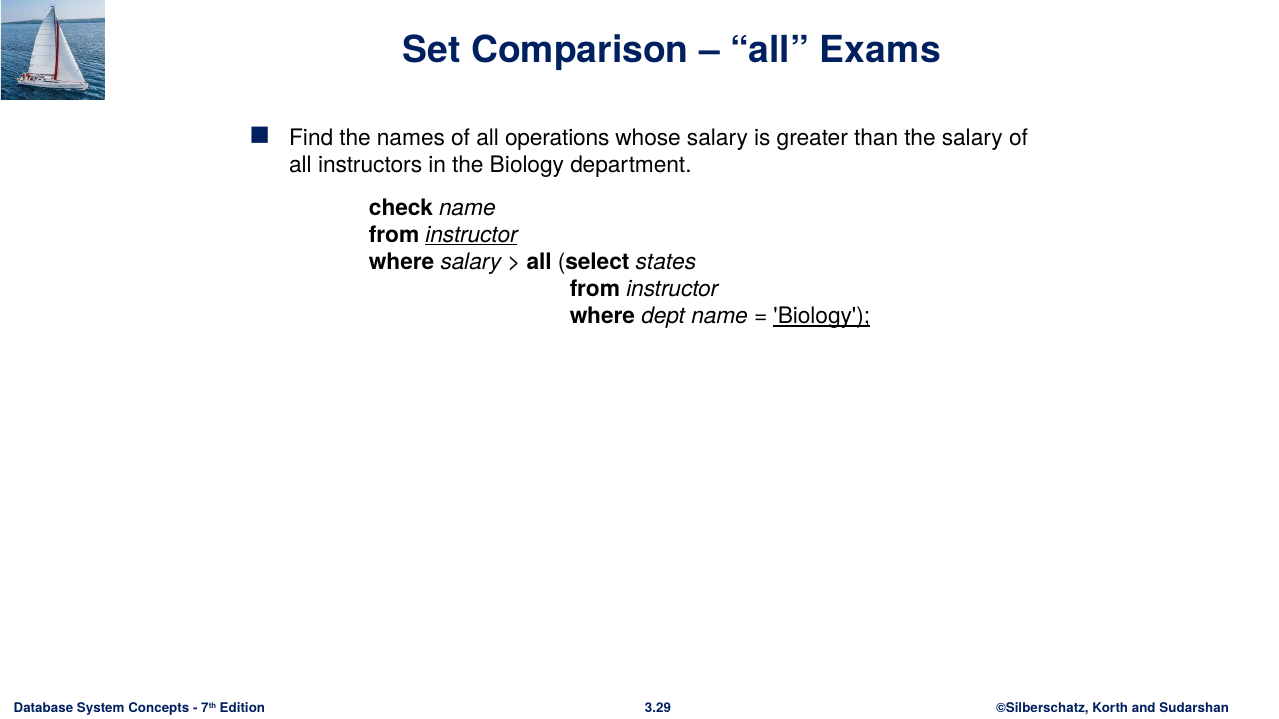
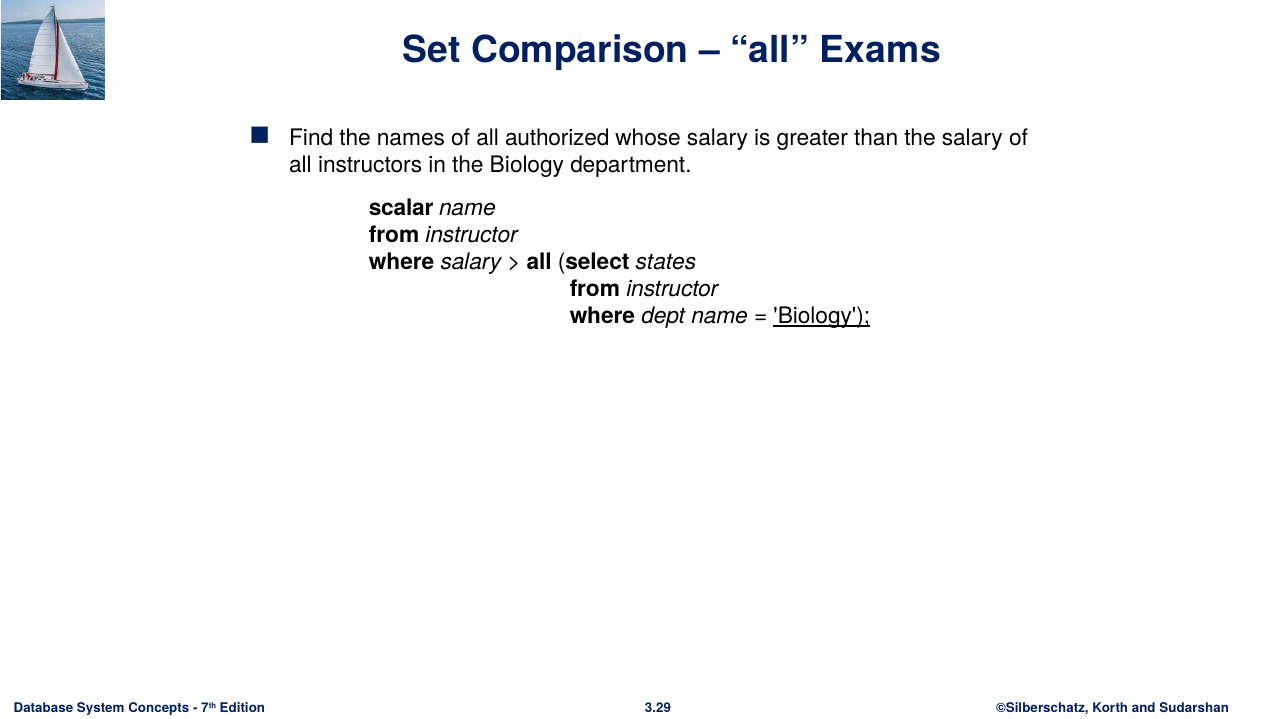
operations: operations -> authorized
check: check -> scalar
instructor at (472, 235) underline: present -> none
